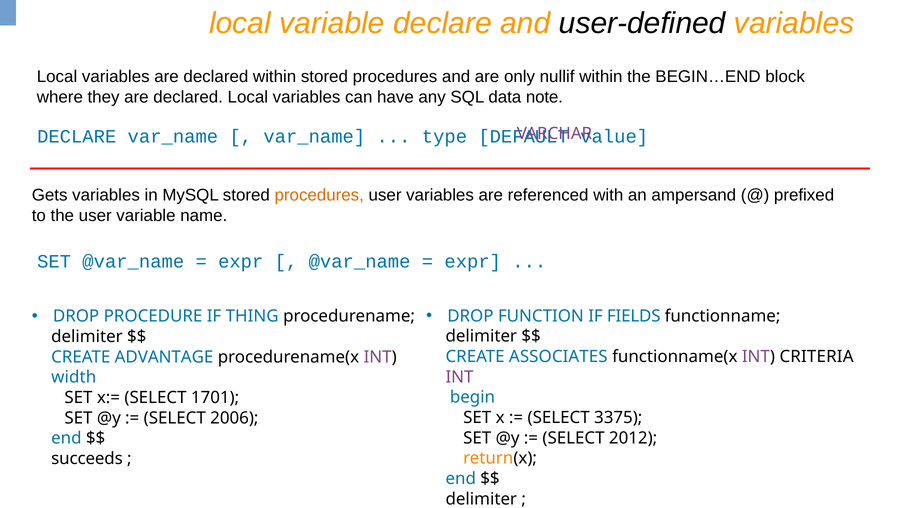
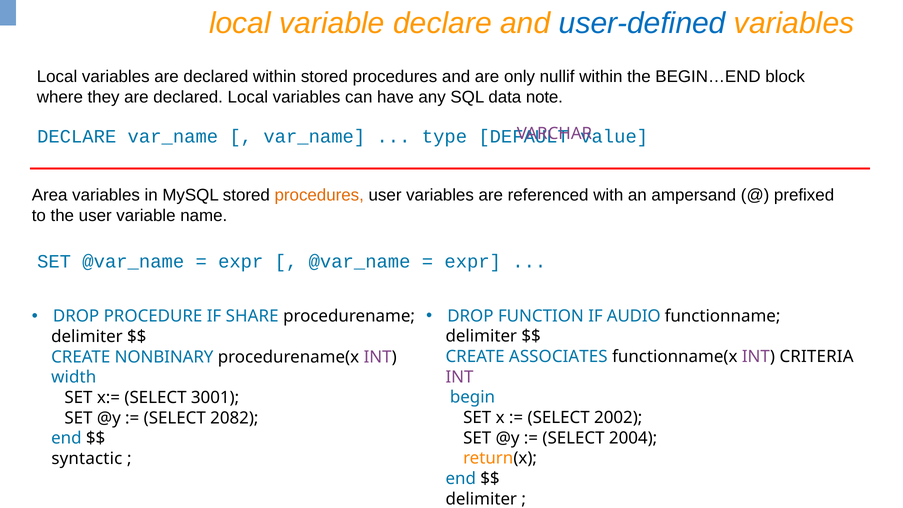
user-defined colour: black -> blue
Gets: Gets -> Area
FIELDS: FIELDS -> AUDIO
THING: THING -> SHARE
ADVANTAGE: ADVANTAGE -> NONBINARY
1701: 1701 -> 3001
3375: 3375 -> 2002
2006: 2006 -> 2082
2012: 2012 -> 2004
succeeds: succeeds -> syntactic
